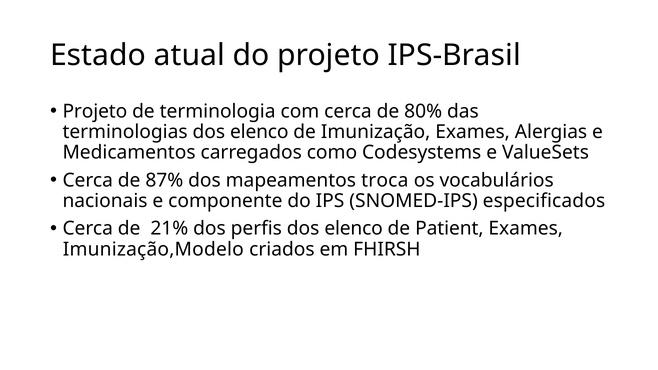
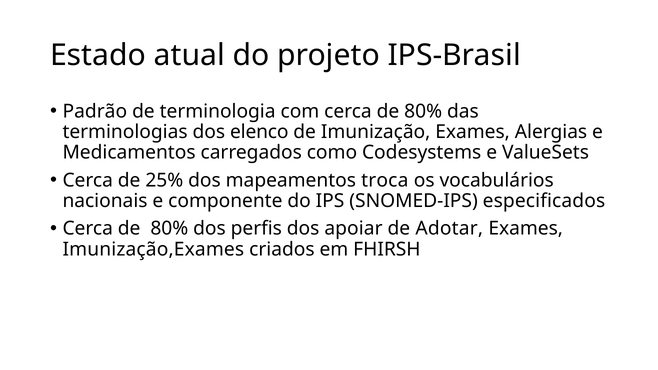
Projeto at (95, 111): Projeto -> Padrão
87%: 87% -> 25%
21% at (169, 229): 21% -> 80%
perfis dos elenco: elenco -> apoiar
Patient: Patient -> Adotar
Imunização,Modelo: Imunização,Modelo -> Imunização,Exames
